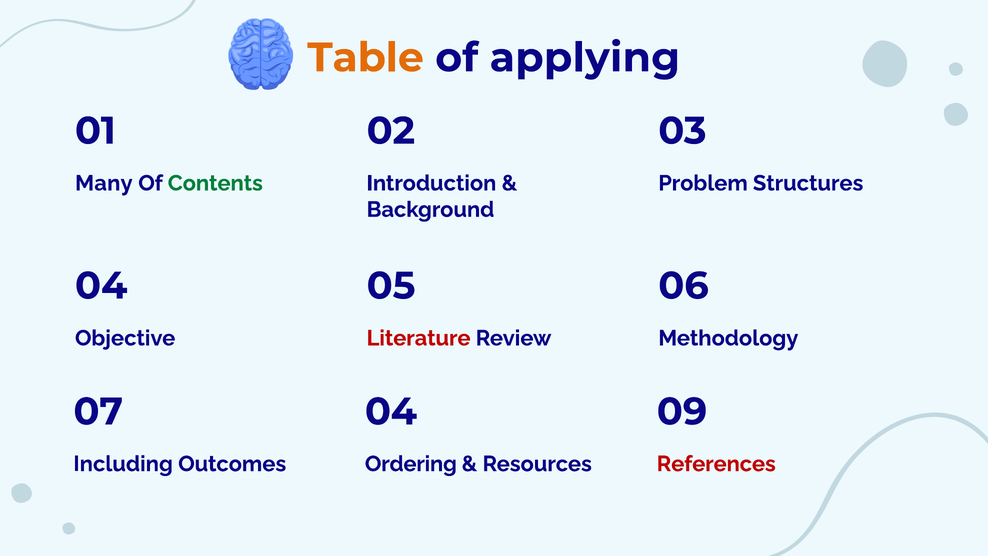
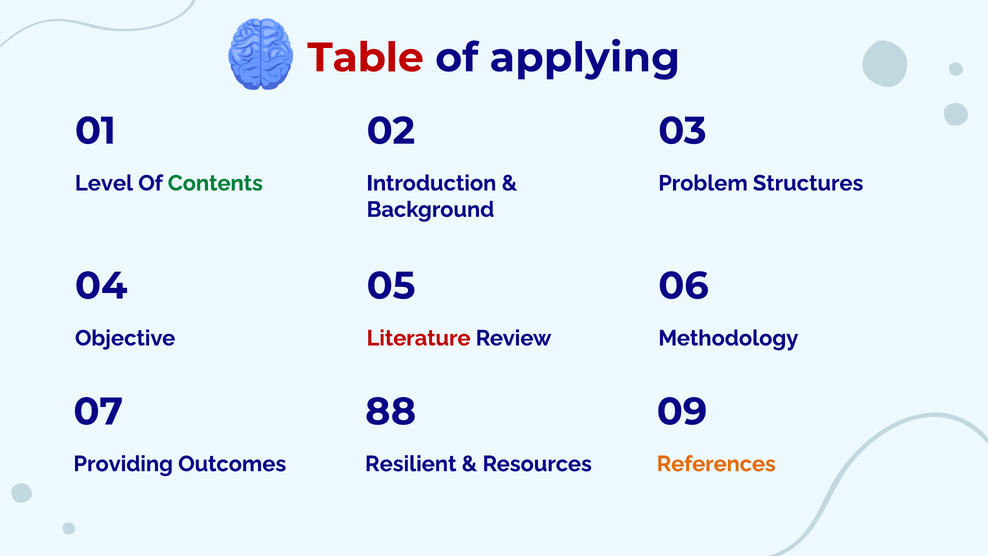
Table colour: orange -> red
Many: Many -> Level
07 04: 04 -> 88
Including: Including -> Providing
Ordering: Ordering -> Resilient
References colour: red -> orange
